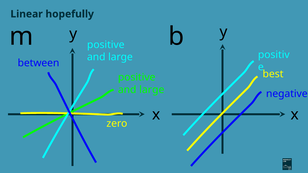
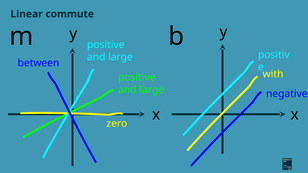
hopefully: hopefully -> commute
best: best -> with
